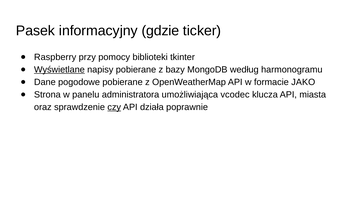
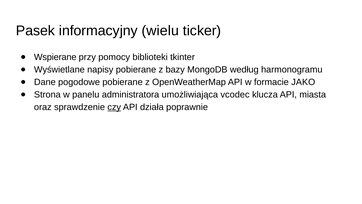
gdzie: gdzie -> wielu
Raspberry: Raspberry -> Wspierane
Wyświetlane underline: present -> none
